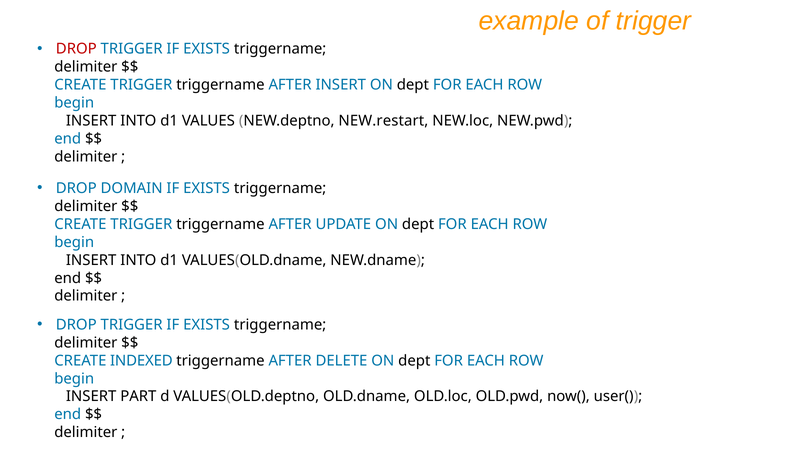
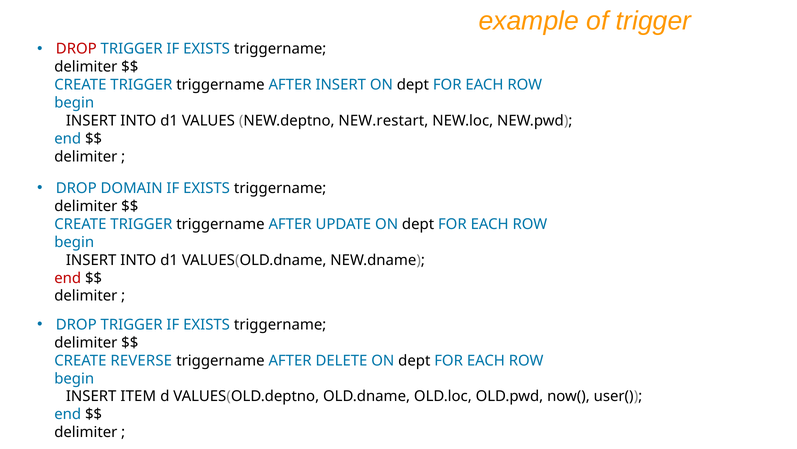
end at (68, 278) colour: black -> red
INDEXED: INDEXED -> REVERSE
PART: PART -> ITEM
